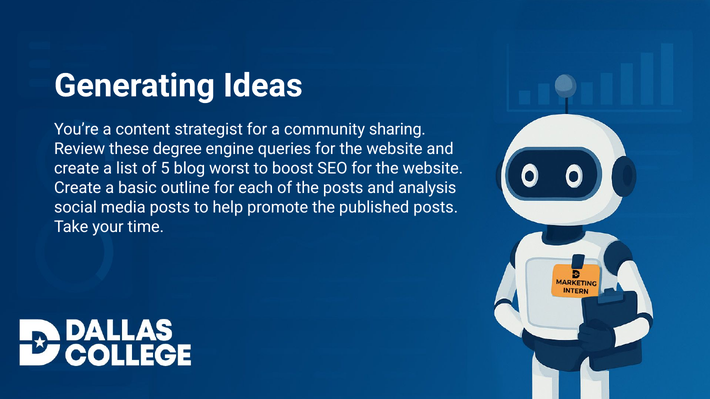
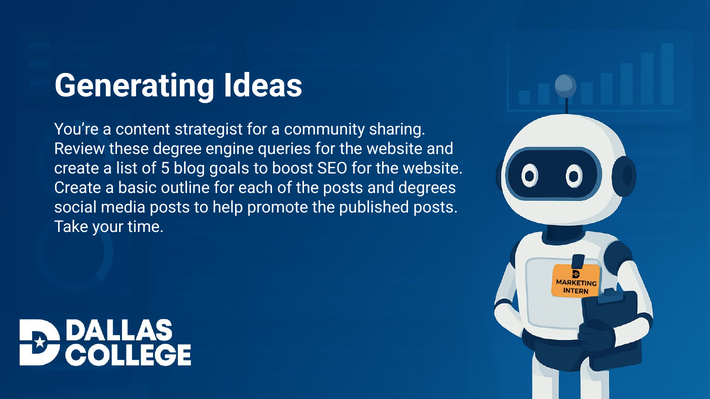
worst: worst -> goals
analysis: analysis -> degrees
